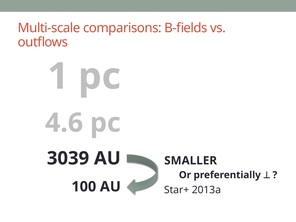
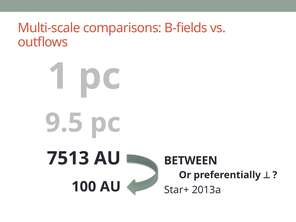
4.6: 4.6 -> 9.5
3039: 3039 -> 7513
SMALLER: SMALLER -> BETWEEN
